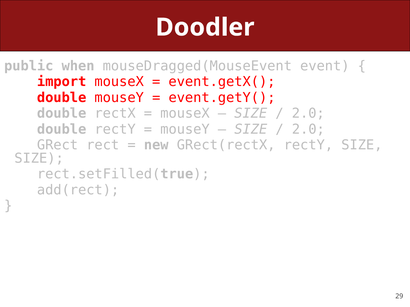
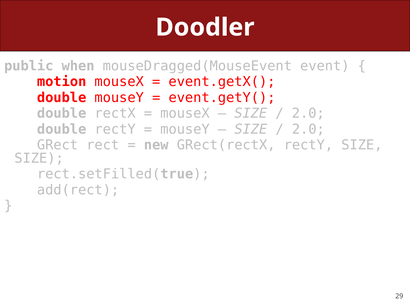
import: import -> motion
